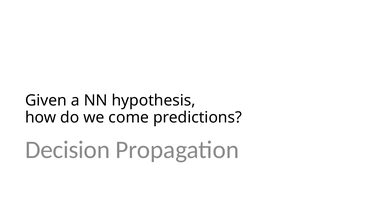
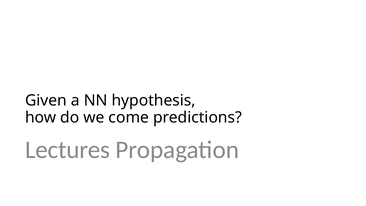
Decision: Decision -> Lectures
